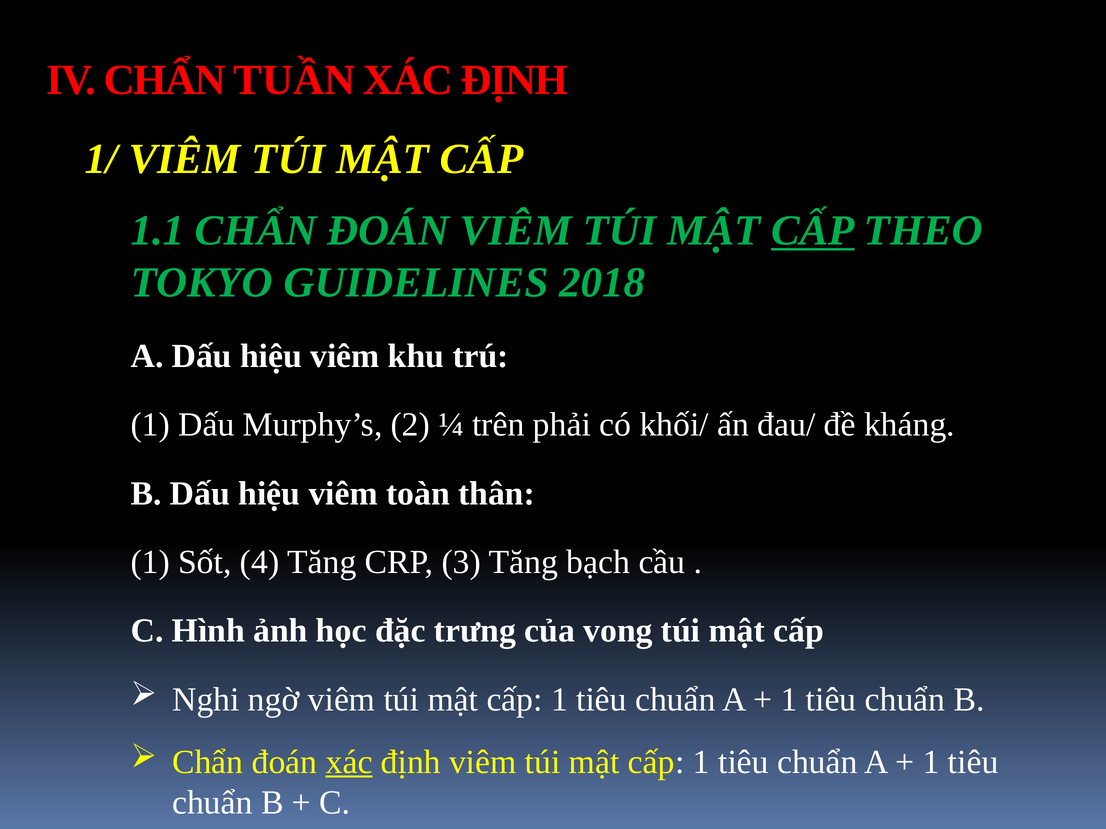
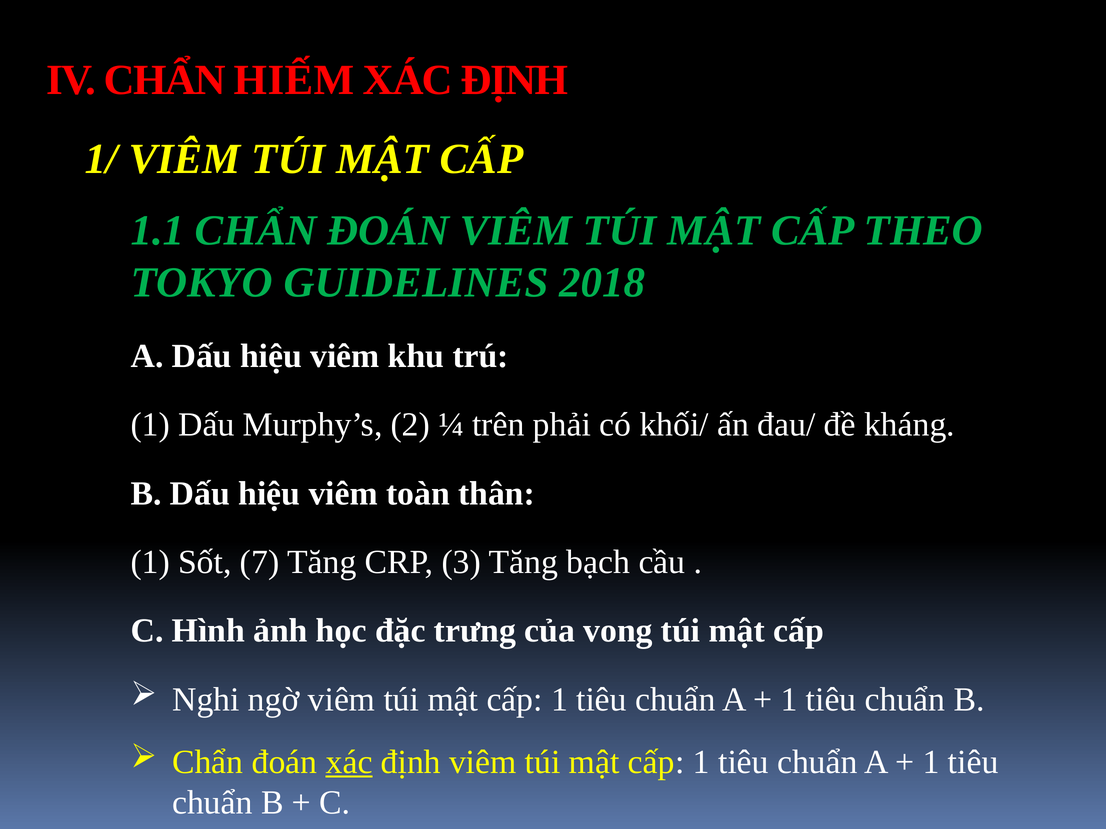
TUẦN: TUẦN -> HIẾM
CẤP at (813, 231) underline: present -> none
4: 4 -> 7
